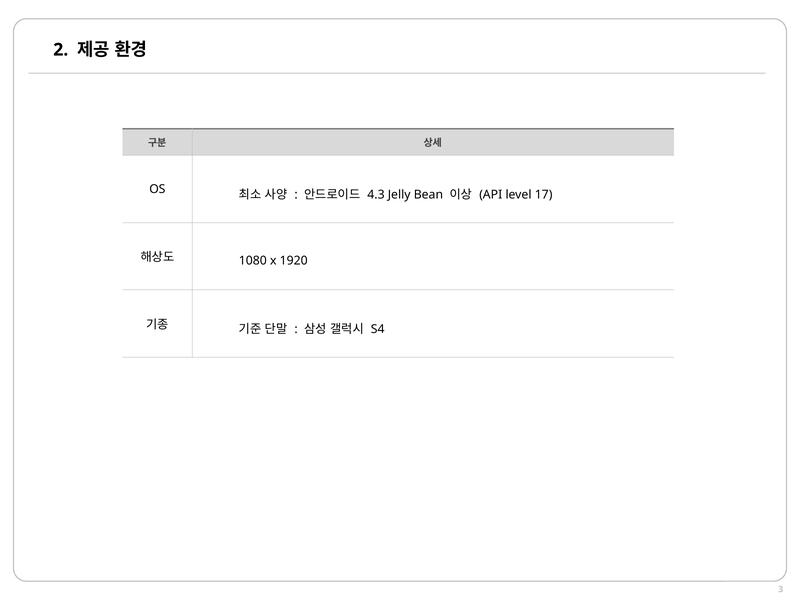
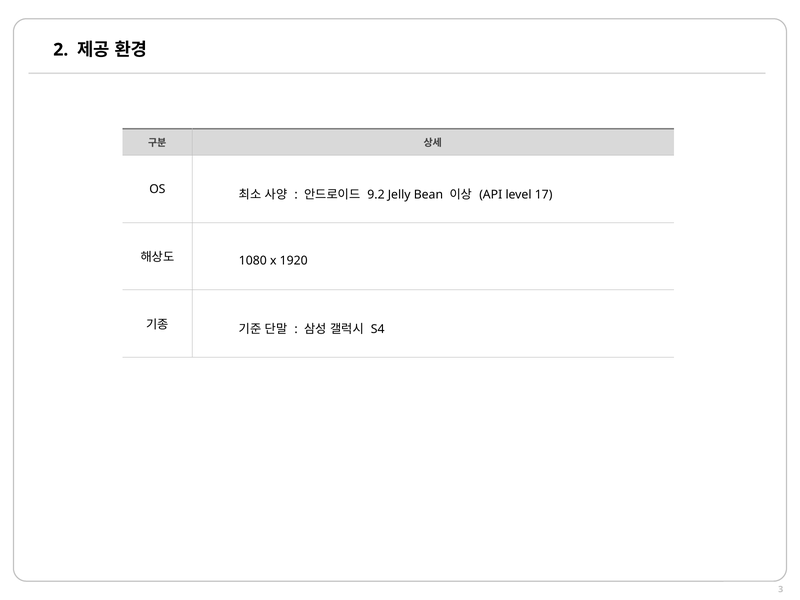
4.3: 4.3 -> 9.2
